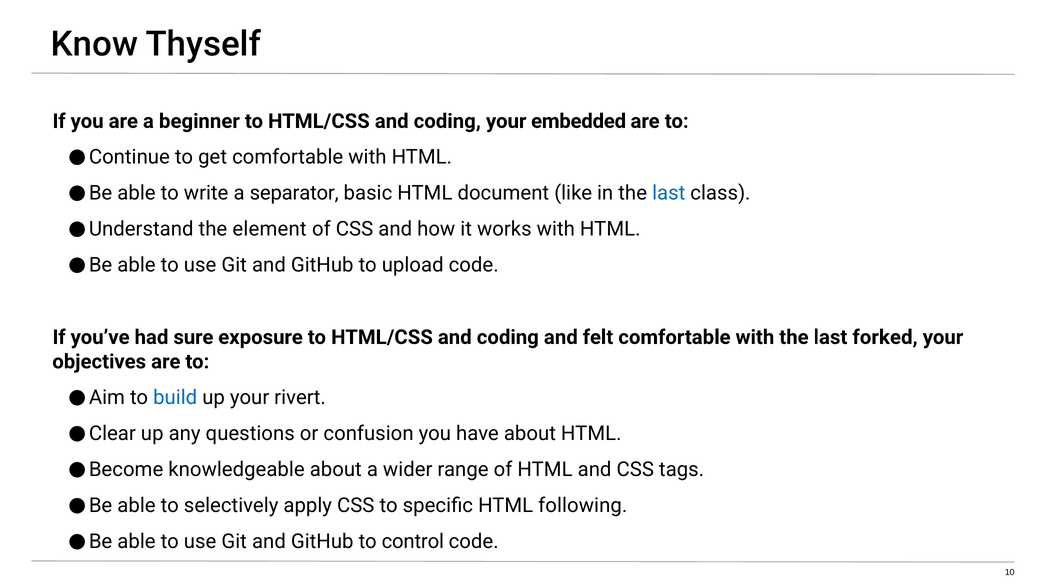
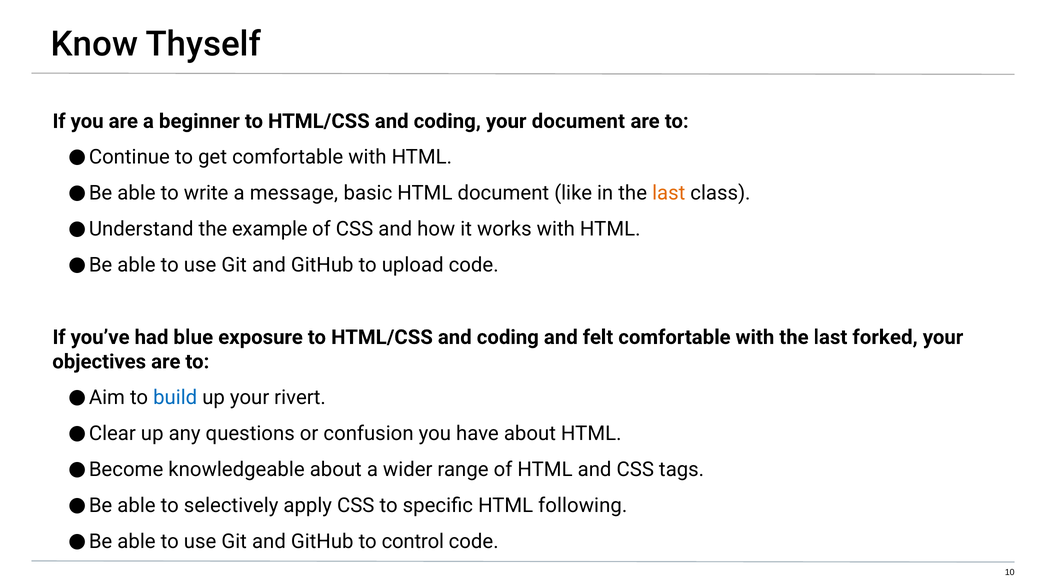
your embedded: embedded -> document
separator: separator -> message
last at (669, 193) colour: blue -> orange
element: element -> example
sure: sure -> blue
